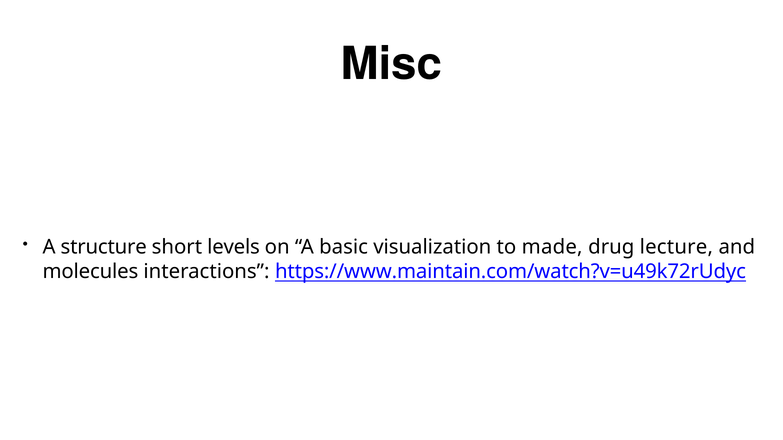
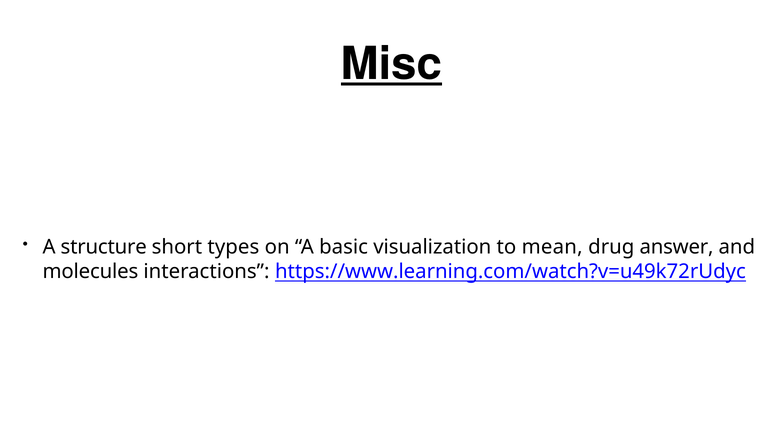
Misc underline: none -> present
levels: levels -> types
made: made -> mean
lecture: lecture -> answer
https://www.maintain.com/watch?v=u49k72rUdyc: https://www.maintain.com/watch?v=u49k72rUdyc -> https://www.learning.com/watch?v=u49k72rUdyc
